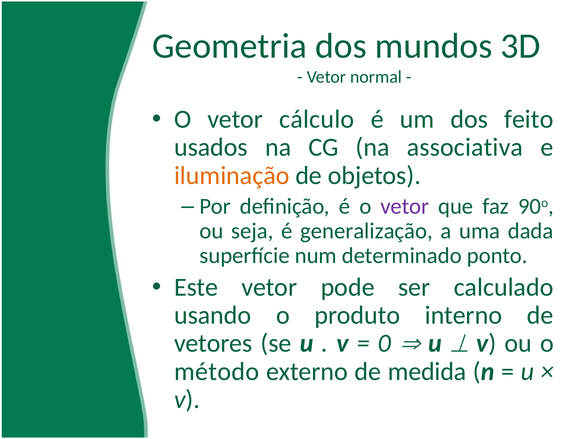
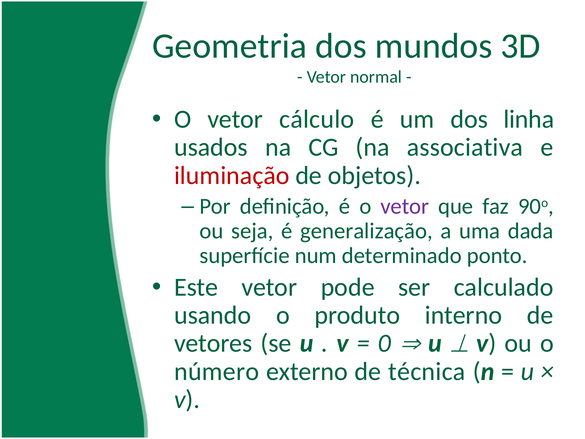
feito: feito -> linha
iluminação colour: orange -> red
método: método -> número
medida: medida -> técnica
